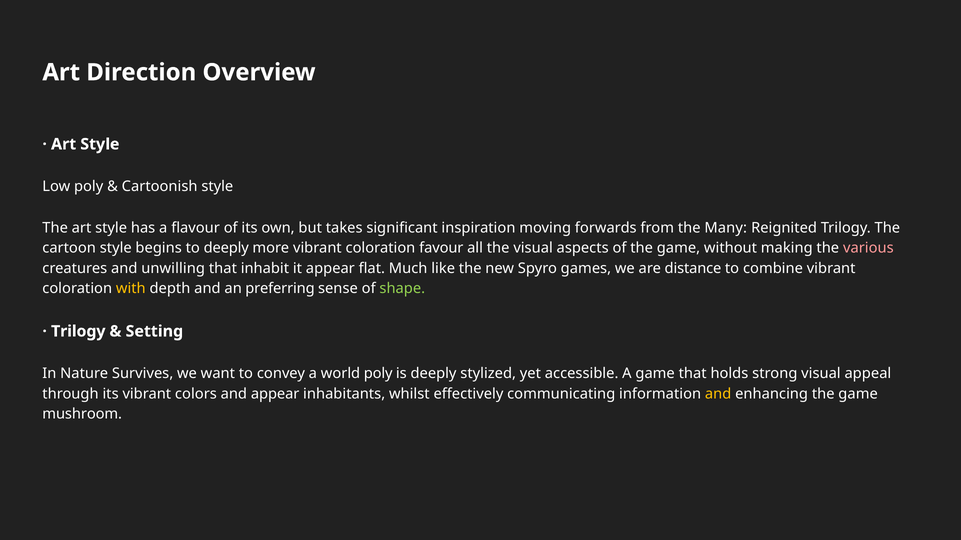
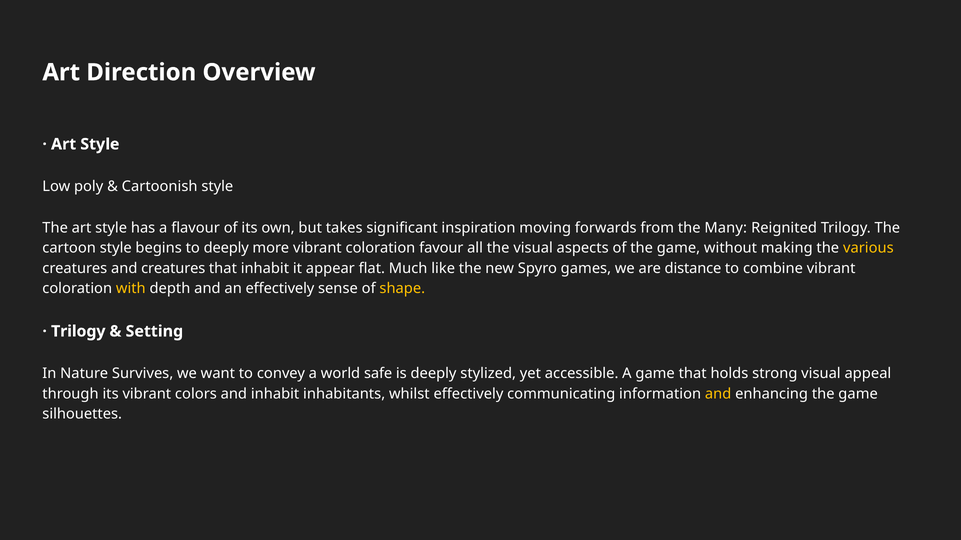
various colour: pink -> yellow
and unwilling: unwilling -> creatures
an preferring: preferring -> effectively
shape colour: light green -> yellow
world poly: poly -> safe
and appear: appear -> inhabit
mushroom: mushroom -> silhouettes
